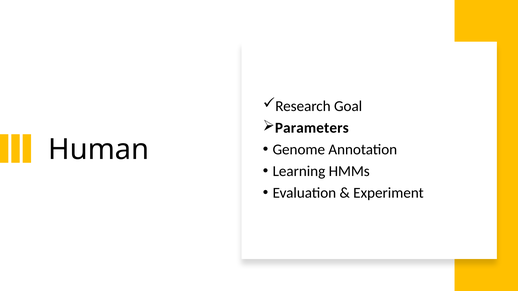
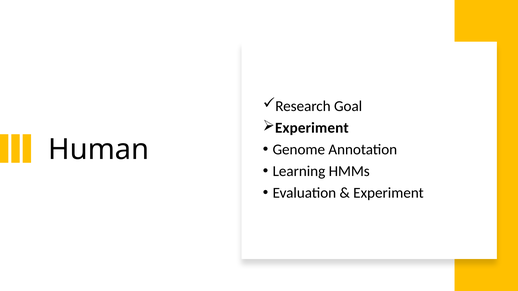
Parameters at (312, 128): Parameters -> Experiment
